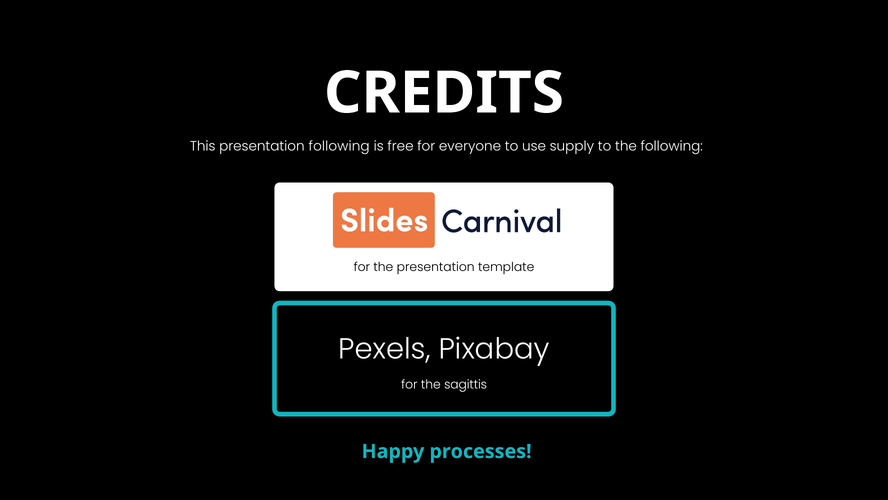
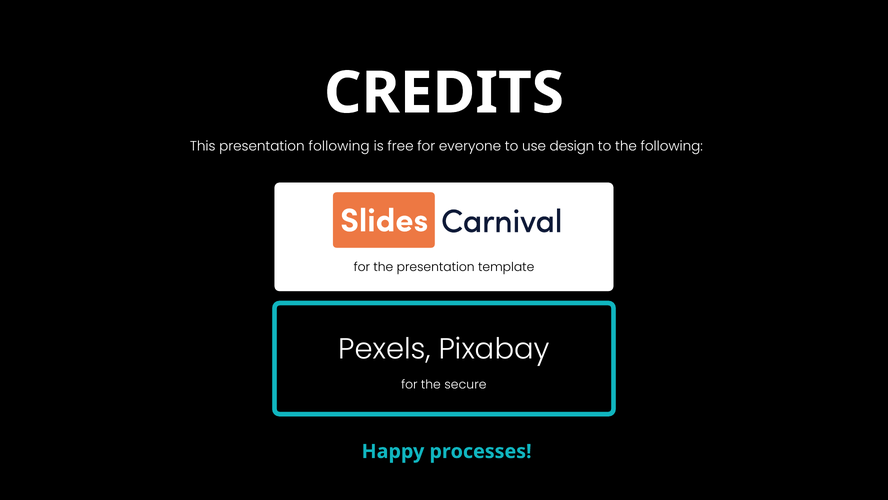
supply: supply -> design
sagittis: sagittis -> secure
